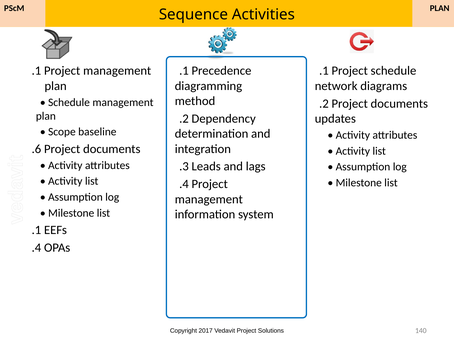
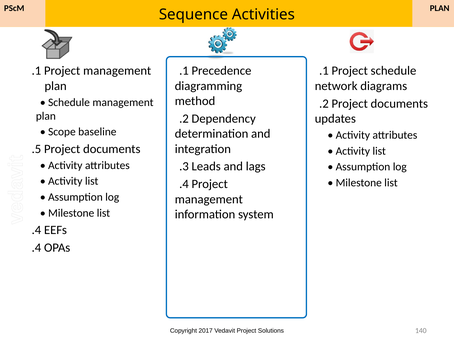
.6: .6 -> .5
.1 at (36, 230): .1 -> .4
